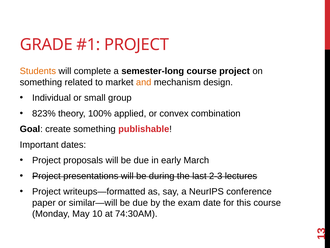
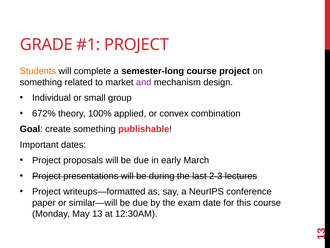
and colour: orange -> purple
823%: 823% -> 672%
10: 10 -> 13
74:30AM: 74:30AM -> 12:30AM
